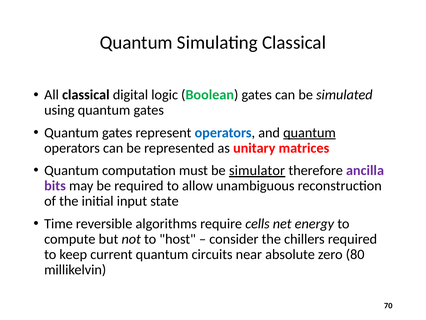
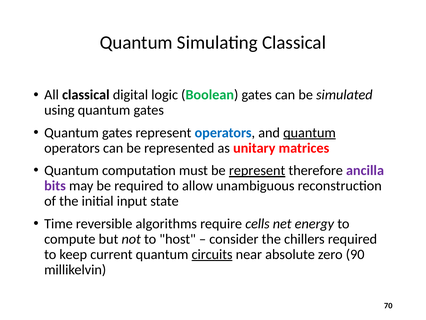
be simulator: simulator -> represent
circuits underline: none -> present
80: 80 -> 90
